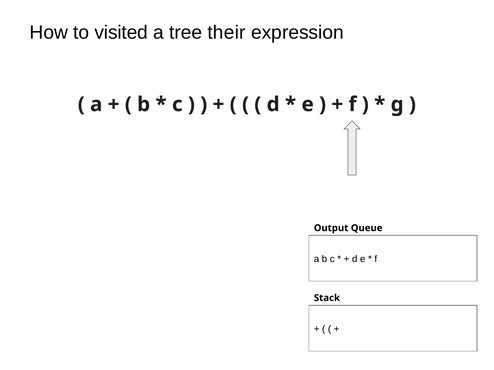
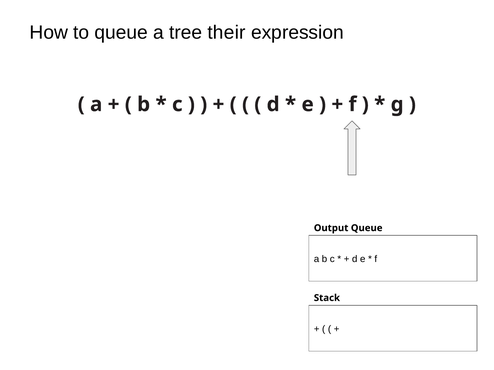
to visited: visited -> queue
